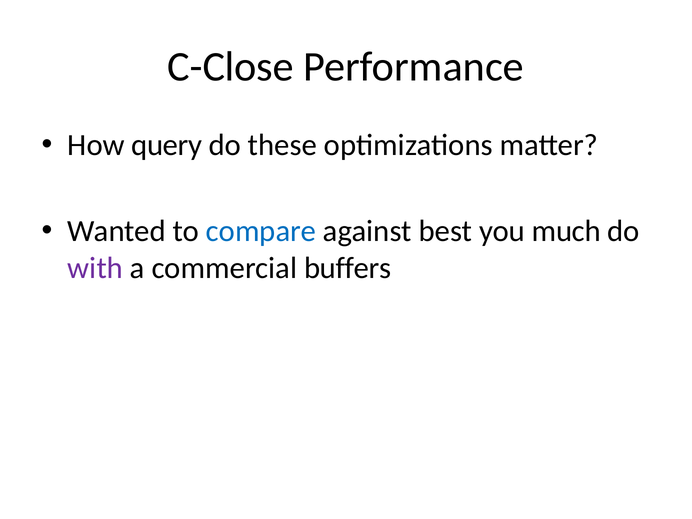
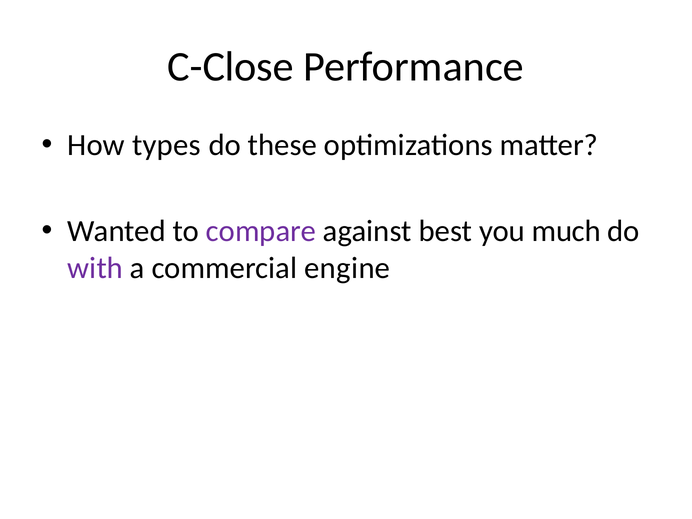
query: query -> types
compare colour: blue -> purple
buffers: buffers -> engine
